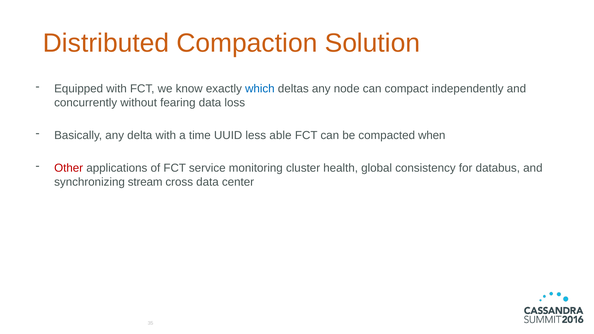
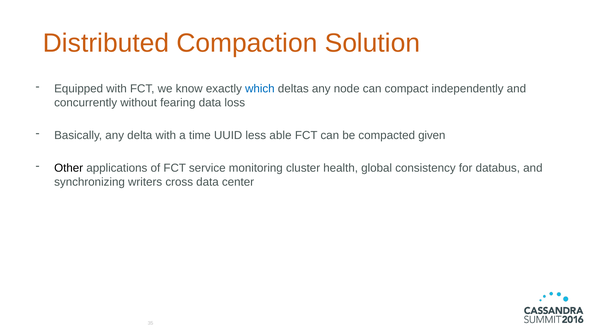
when: when -> given
Other colour: red -> black
stream: stream -> writers
